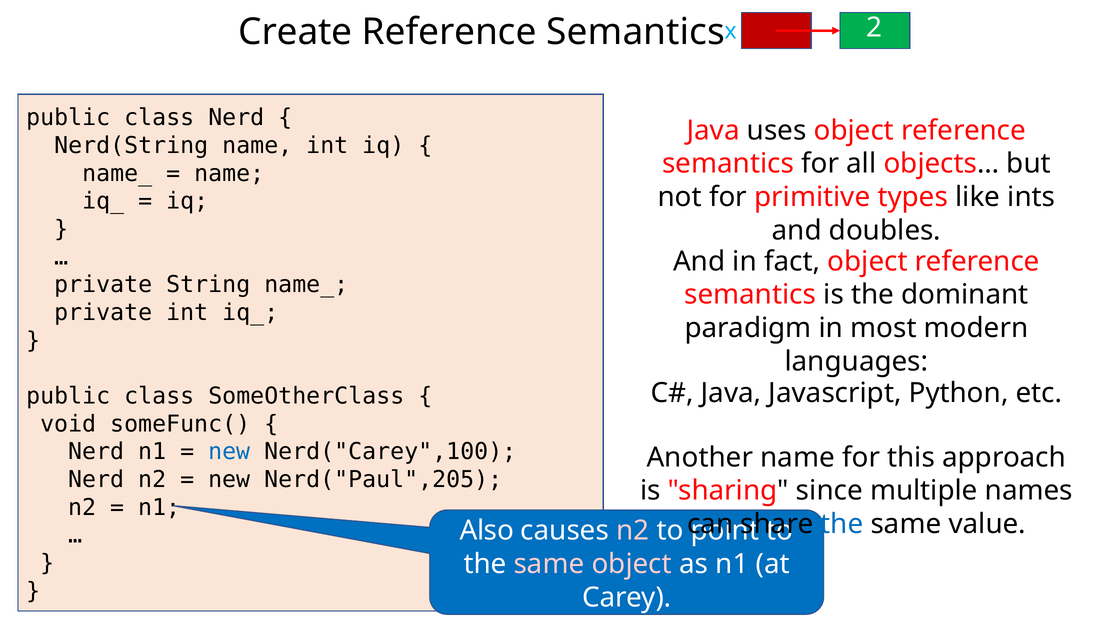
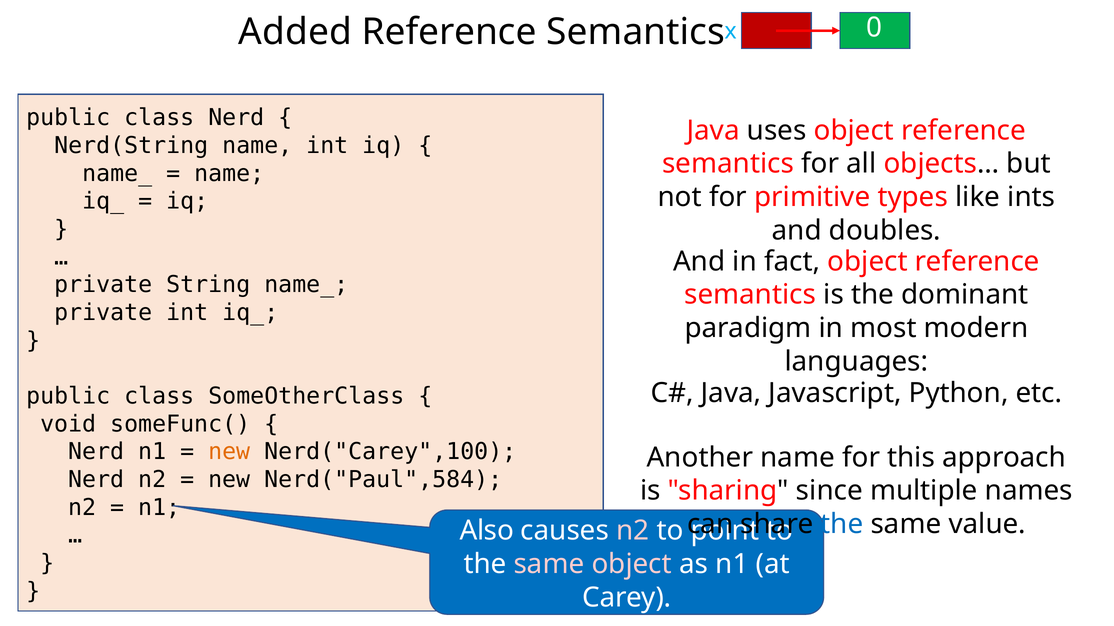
Create: Create -> Added
2: 2 -> 0
new at (229, 452) colour: blue -> orange
Nerd("Paul",205: Nerd("Paul",205 -> Nerd("Paul",584
